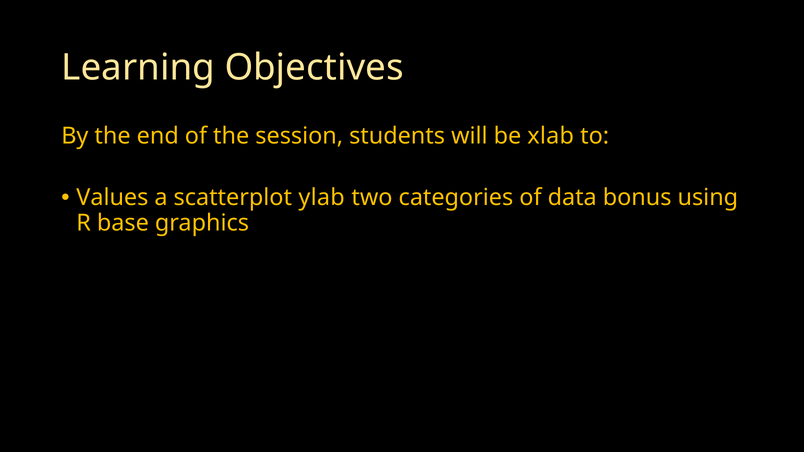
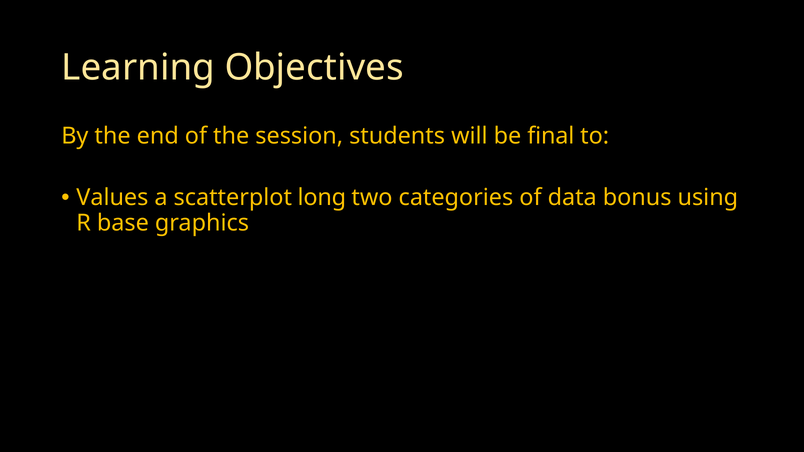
xlab: xlab -> final
ylab: ylab -> long
